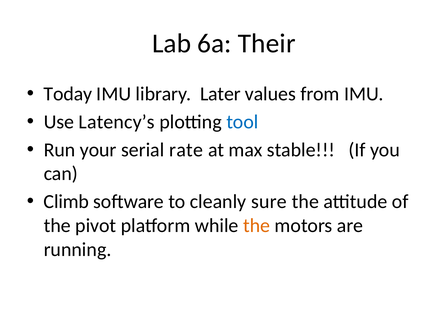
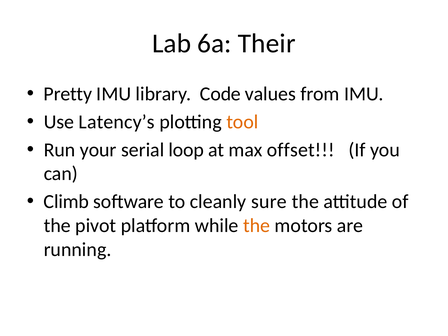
Today: Today -> Pretty
Later: Later -> Code
tool colour: blue -> orange
rate: rate -> loop
stable: stable -> offset
